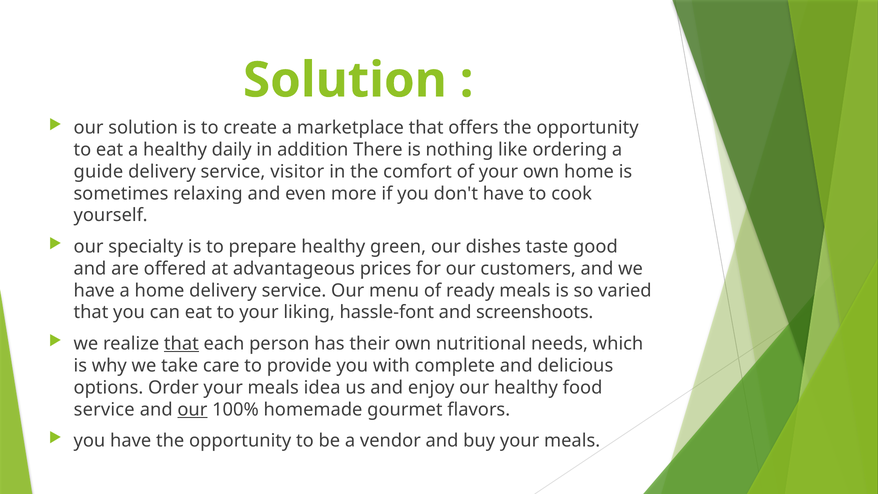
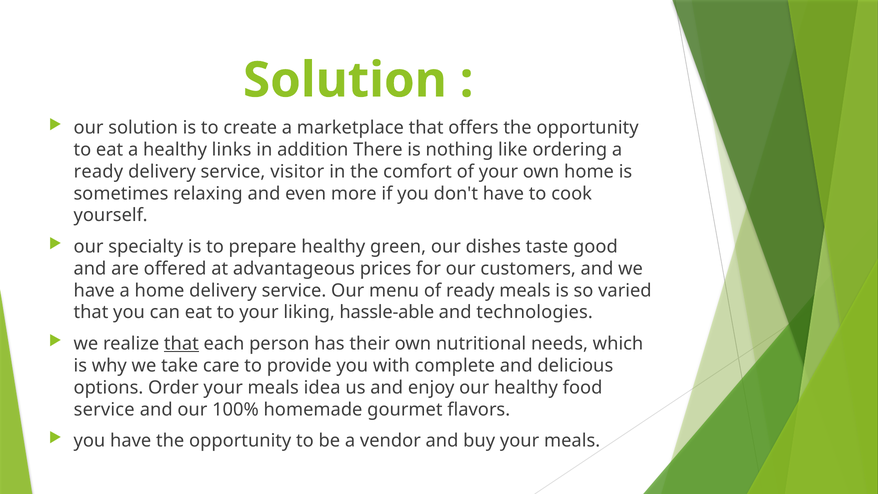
daily: daily -> links
guide at (98, 171): guide -> ready
hassle-font: hassle-font -> hassle-able
screenshoots: screenshoots -> technologies
our at (192, 409) underline: present -> none
